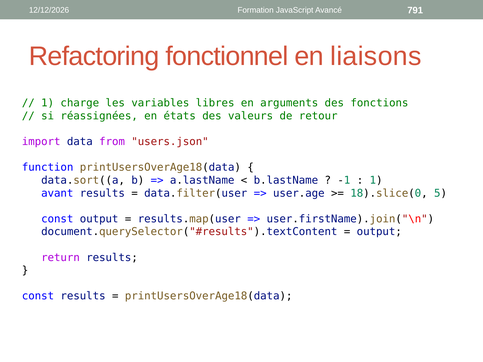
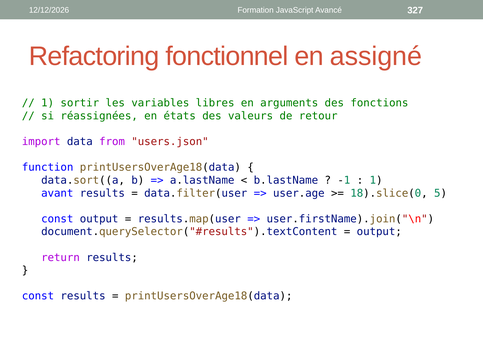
791: 791 -> 327
liaisons: liaisons -> assigné
charge: charge -> sortir
